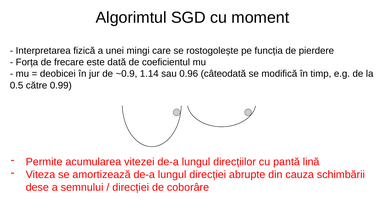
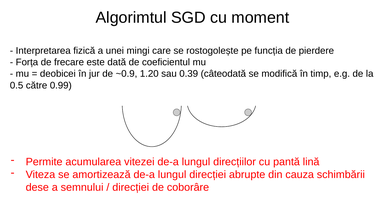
1.14: 1.14 -> 1.20
0.96: 0.96 -> 0.39
